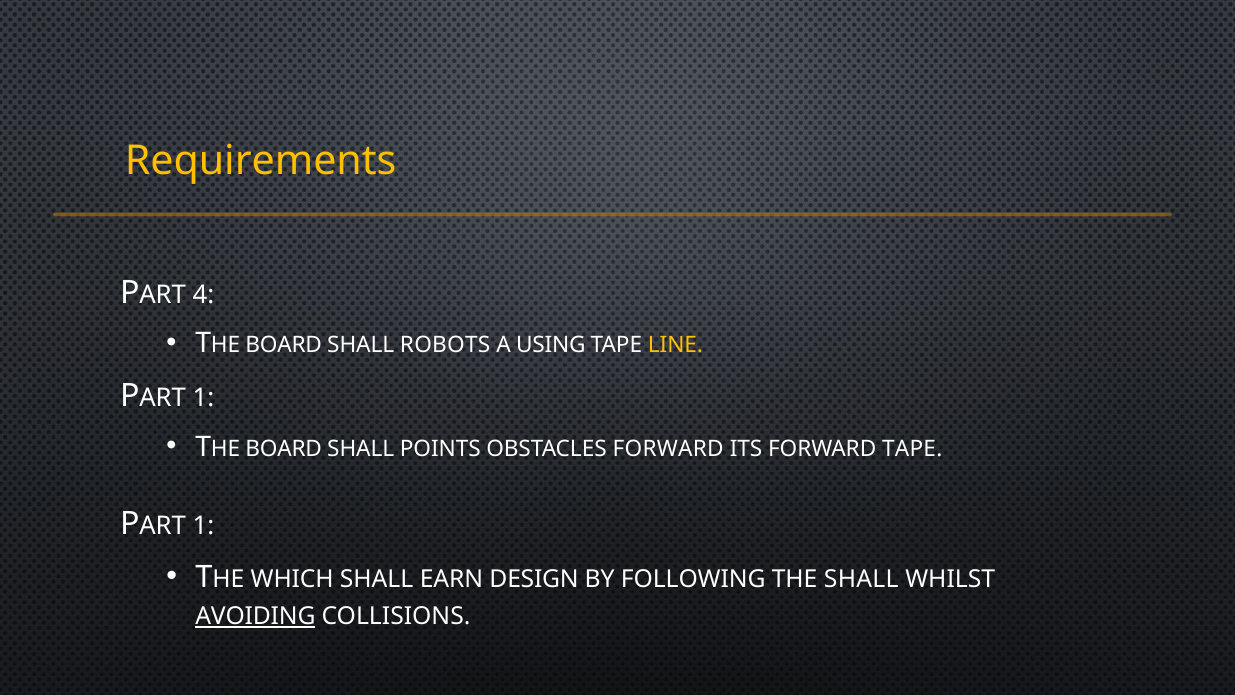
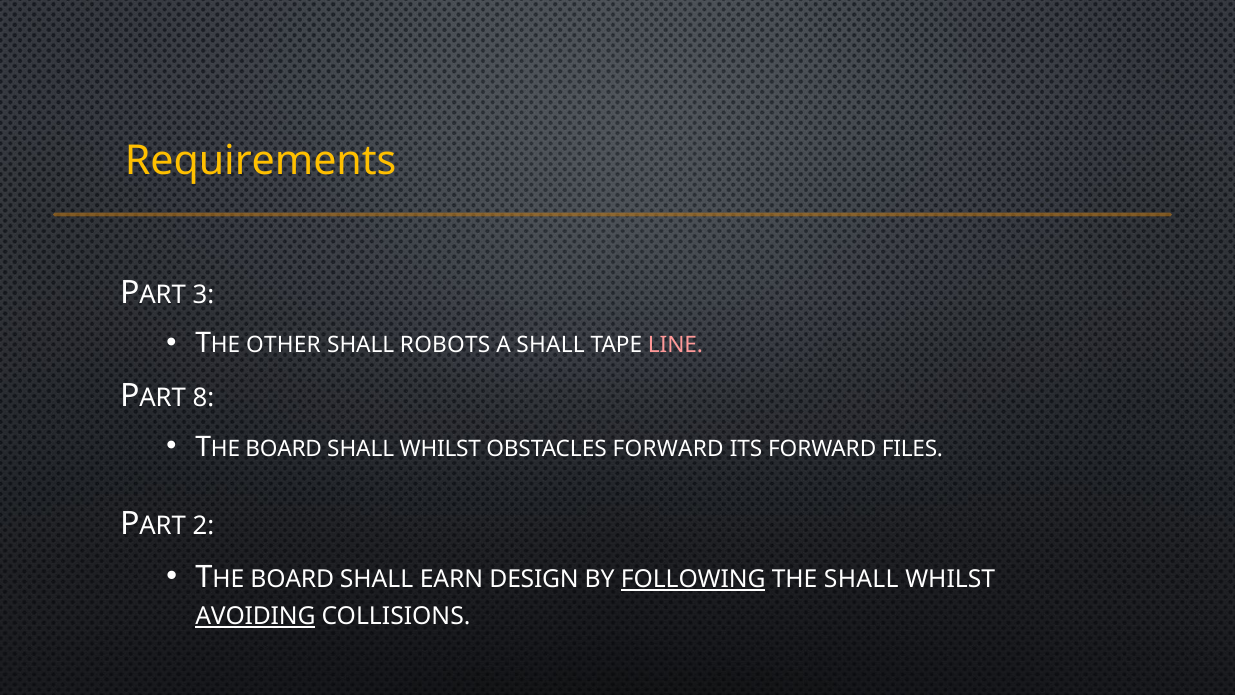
4: 4 -> 3
BOARD at (284, 345): BOARD -> OTHER
A USING: USING -> SHALL
LINE colour: yellow -> pink
1 at (204, 398): 1 -> 8
POINTS at (440, 449): POINTS -> WHILST
FORWARD TAPE: TAPE -> FILES
1 at (204, 526): 1 -> 2
WHICH at (292, 579): WHICH -> BOARD
FOLLOWING underline: none -> present
